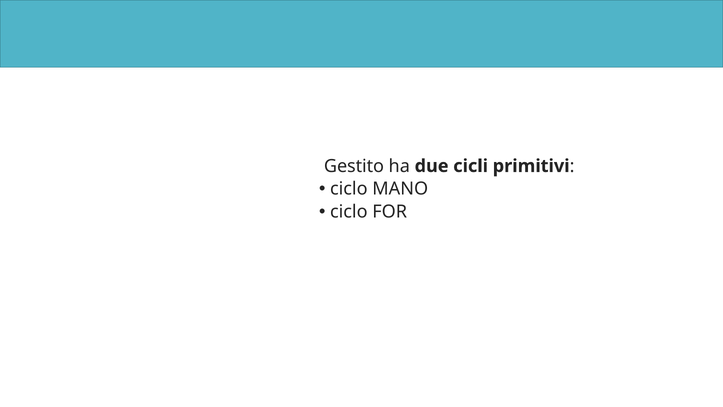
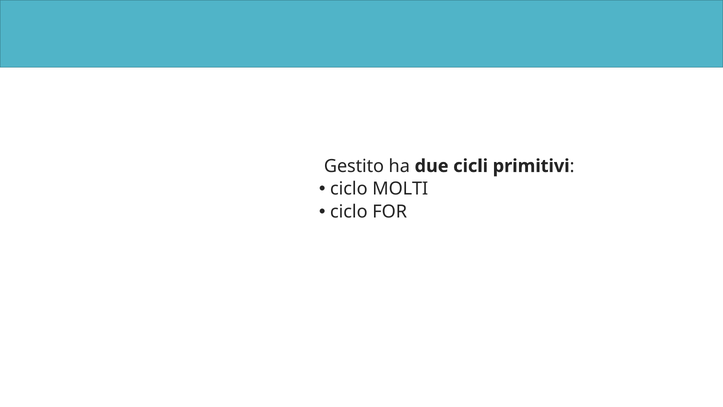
MANO: MANO -> MOLTI
